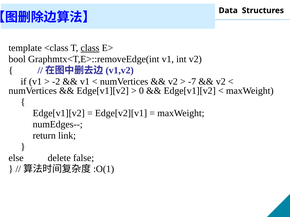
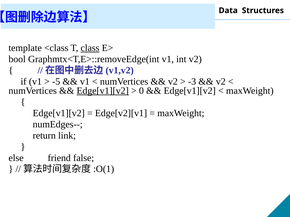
-2: -2 -> -5
-7: -7 -> -3
Edge[v1][v2 at (103, 91) underline: none -> present
delete: delete -> friend
